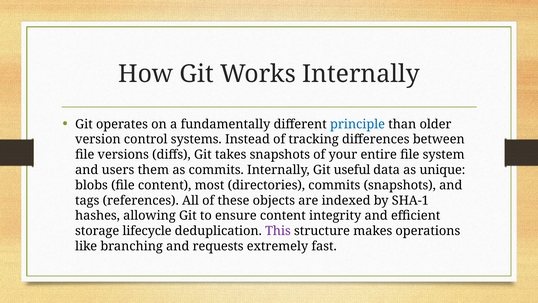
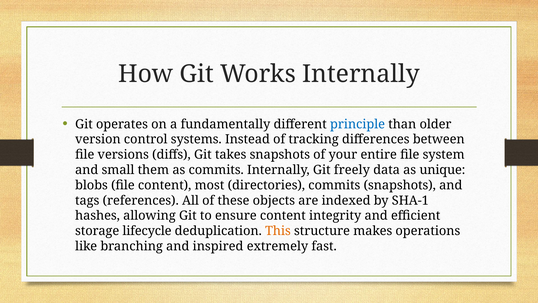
users: users -> small
useful: useful -> freely
This colour: purple -> orange
requests: requests -> inspired
